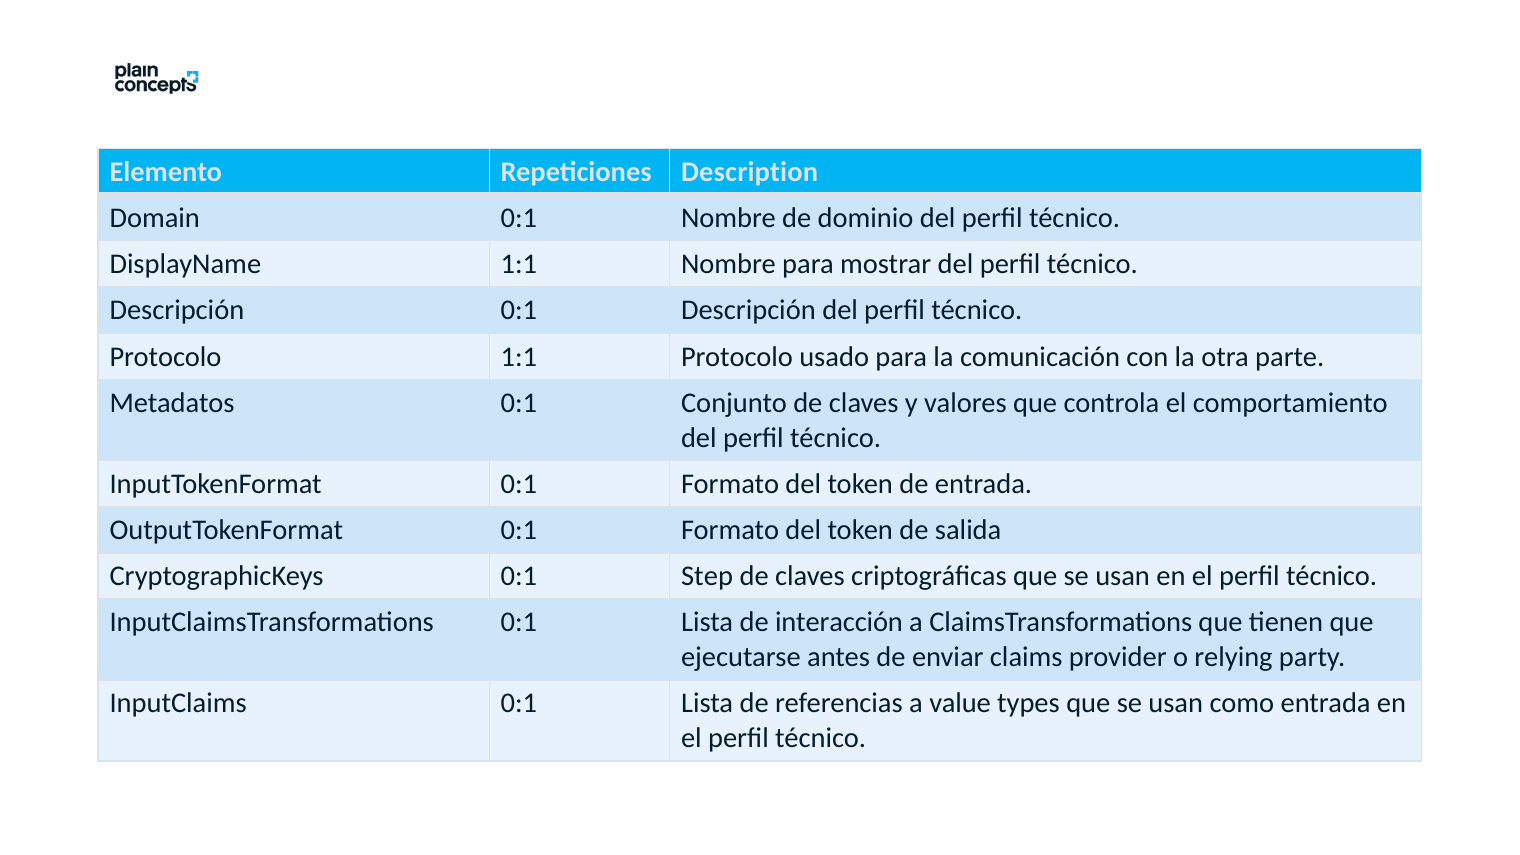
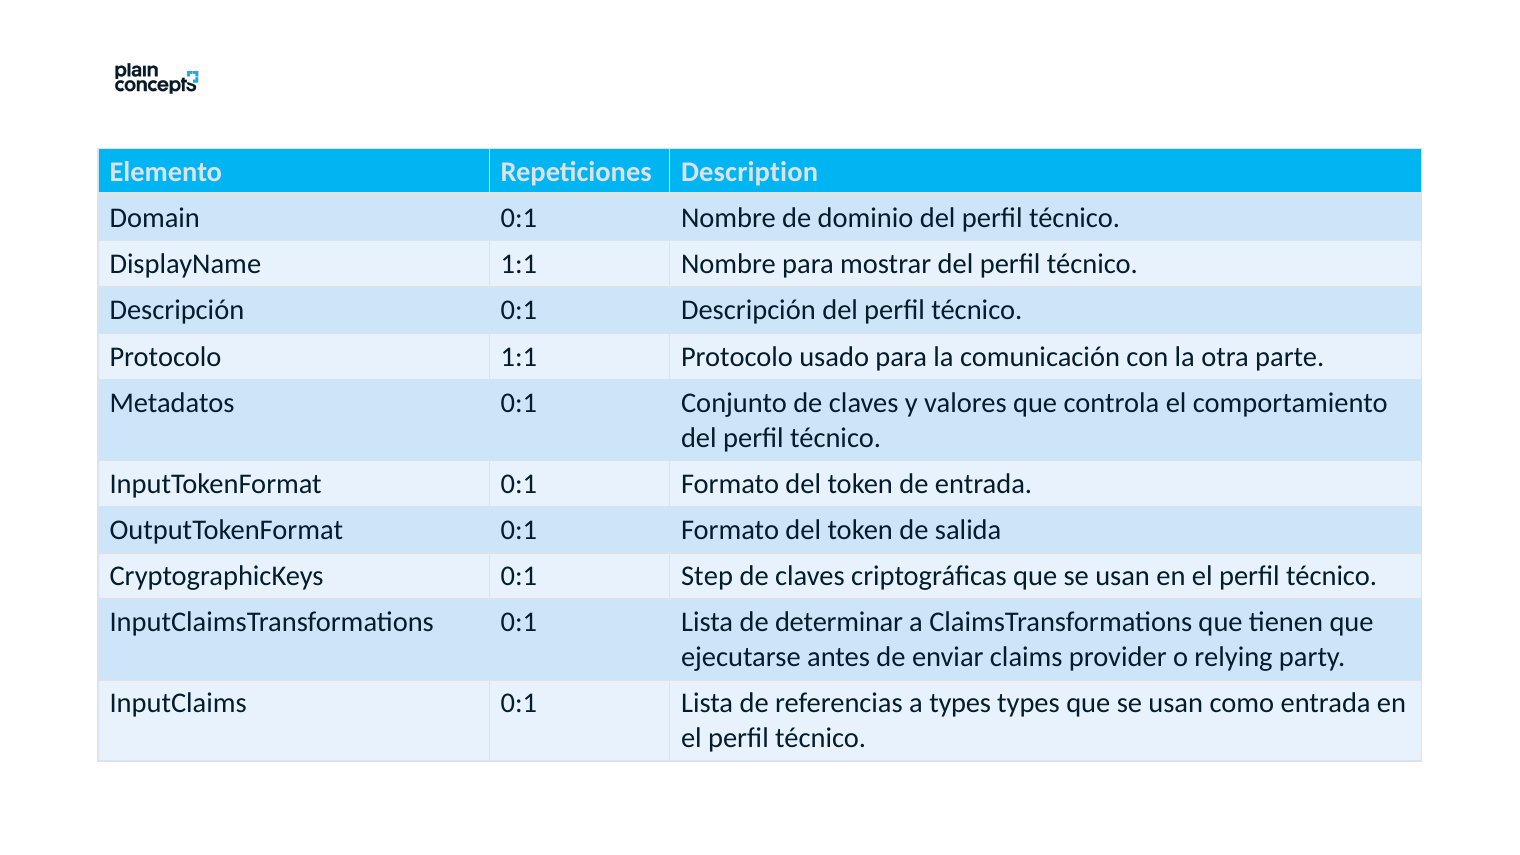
interacción: interacción -> determinar
a value: value -> types
